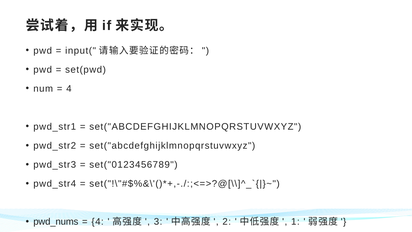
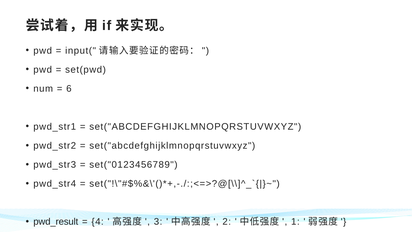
4 at (69, 89): 4 -> 6
pwd_nums: pwd_nums -> pwd_result
